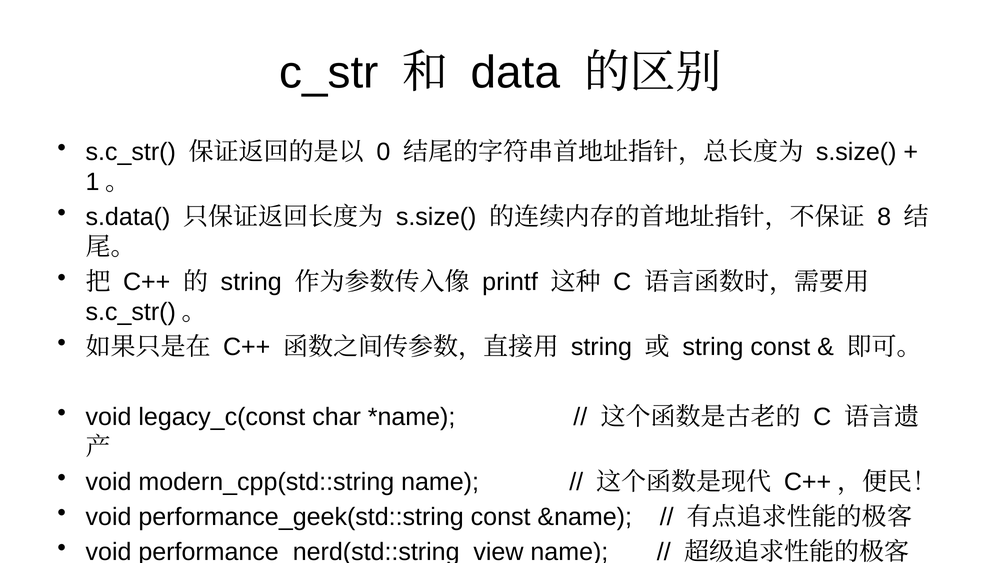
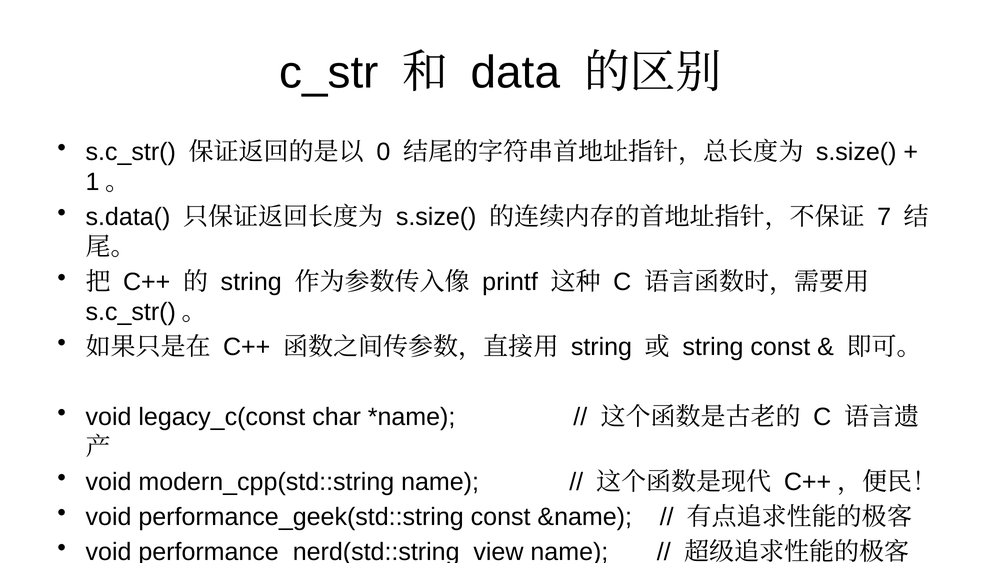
8: 8 -> 7
